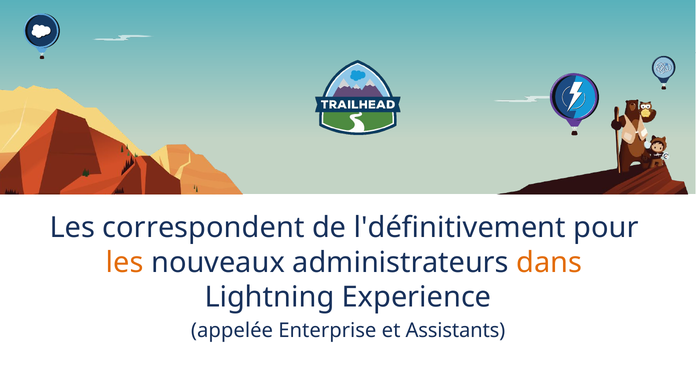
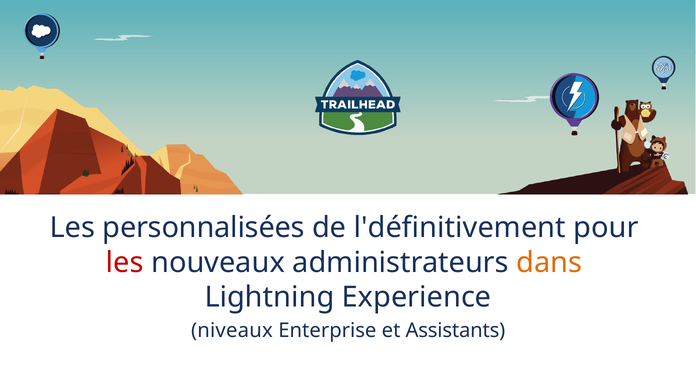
correspondent: correspondent -> personnalisées
les at (125, 262) colour: orange -> red
appelée: appelée -> niveaux
